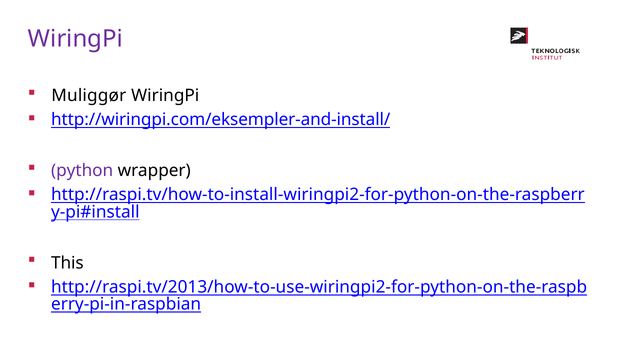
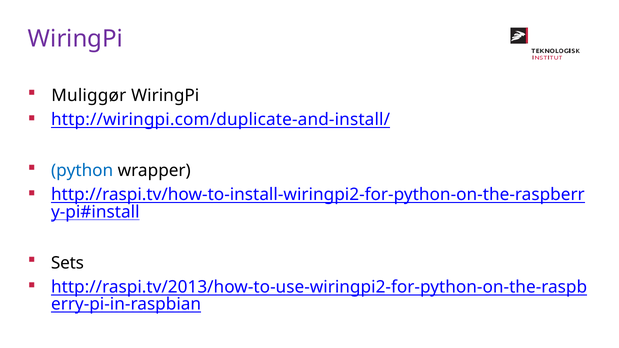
http://wiringpi.com/eksempler-and-install/: http://wiringpi.com/eksempler-and-install/ -> http://wiringpi.com/duplicate-and-install/
python colour: purple -> blue
This: This -> Sets
